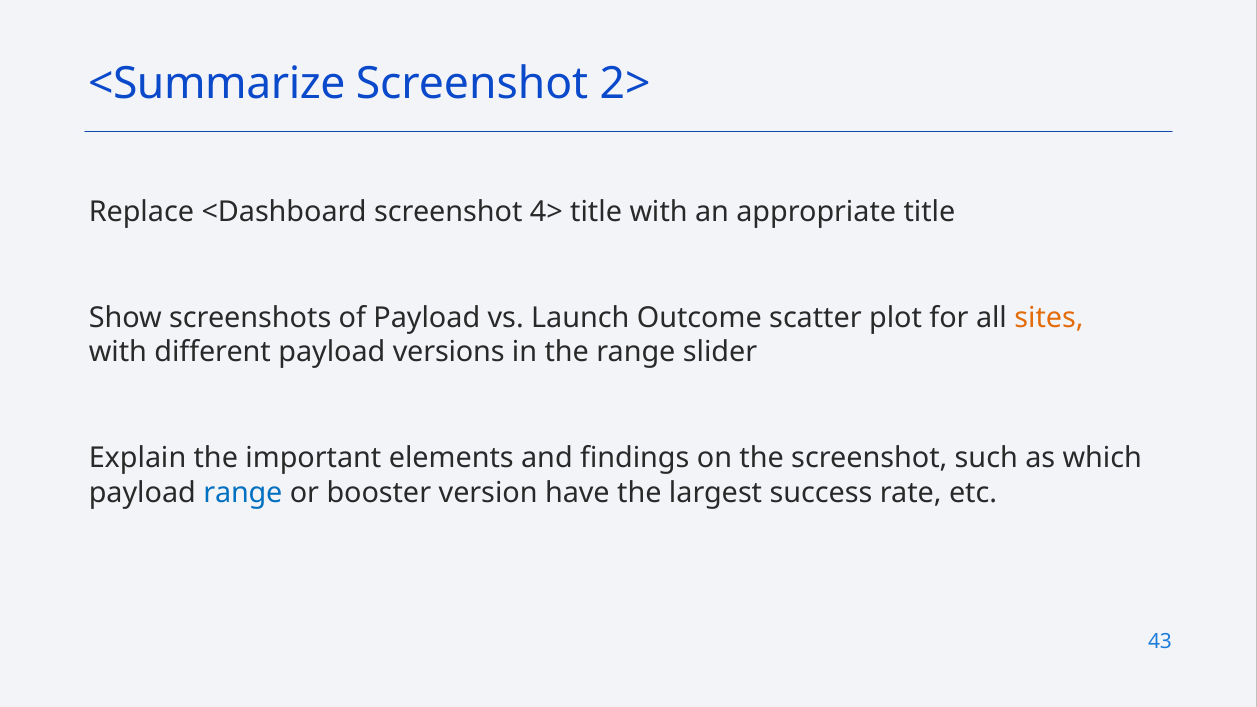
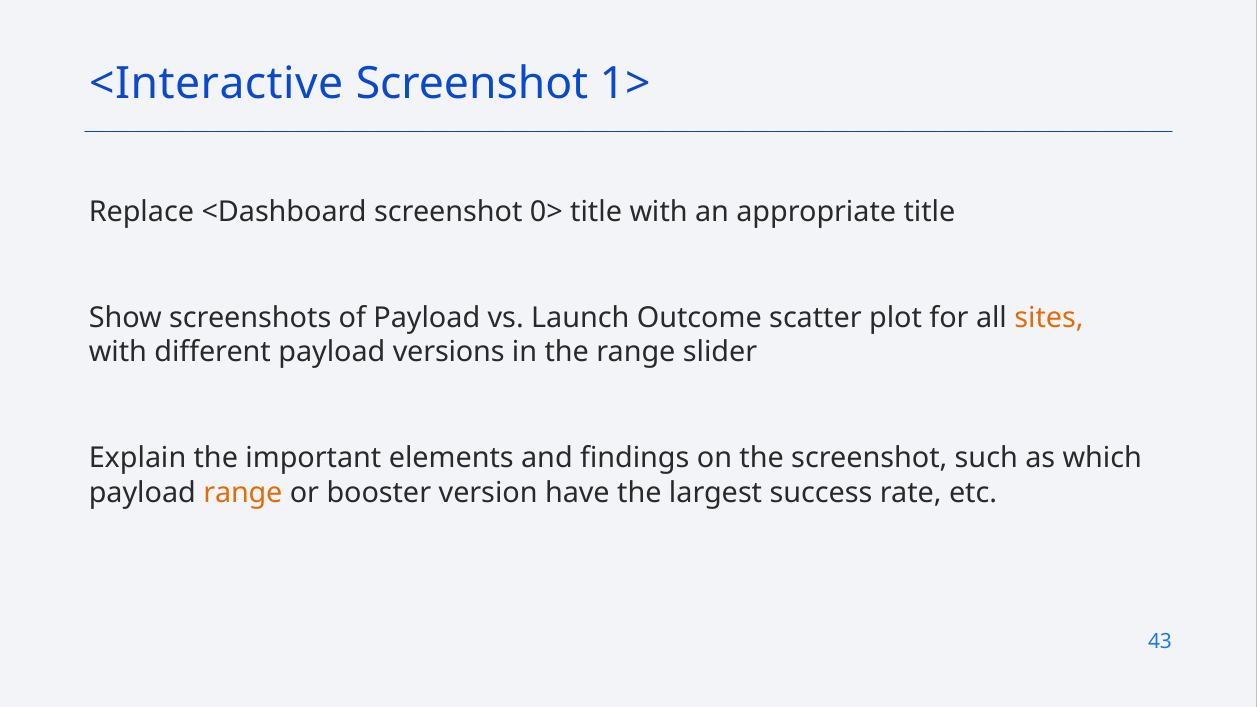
<Summarize: <Summarize -> <Interactive
2>: 2> -> 1>
4>: 4> -> 0>
range at (243, 493) colour: blue -> orange
